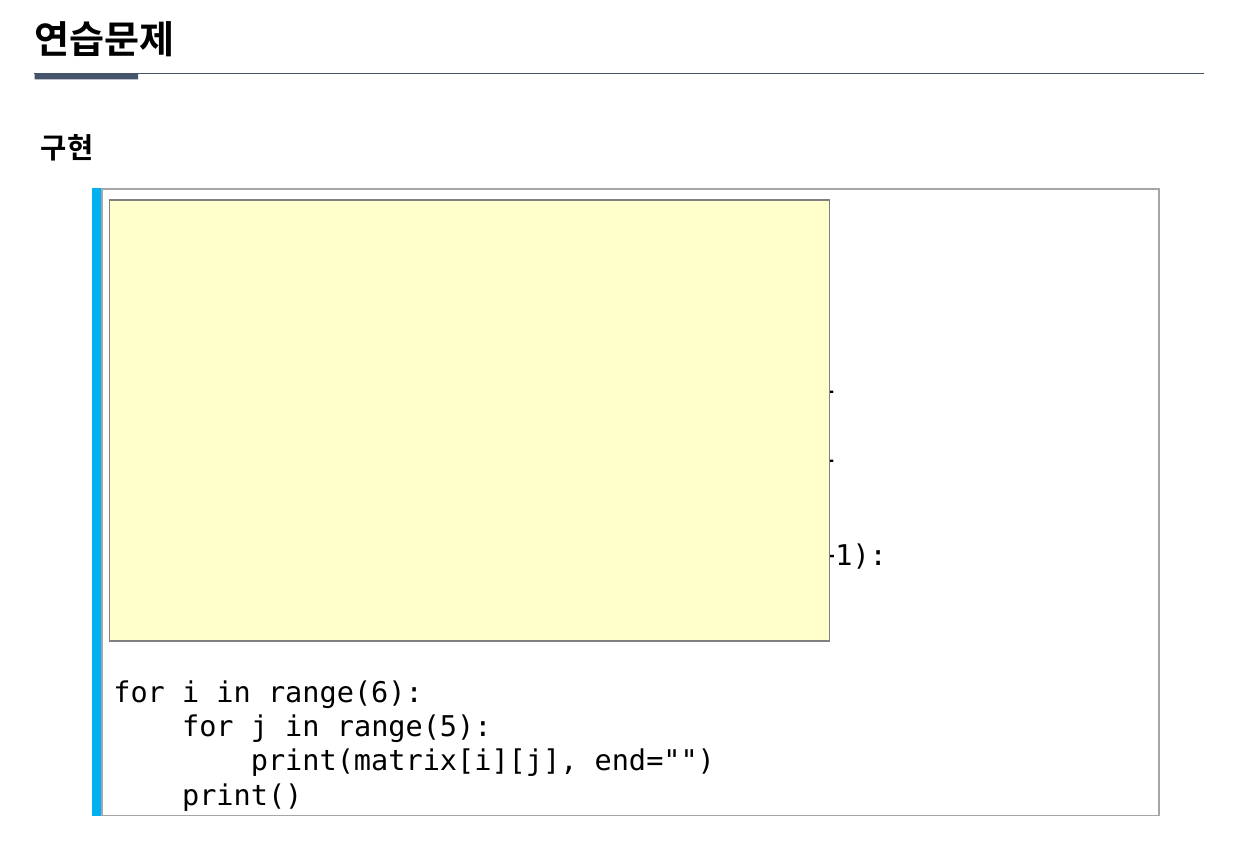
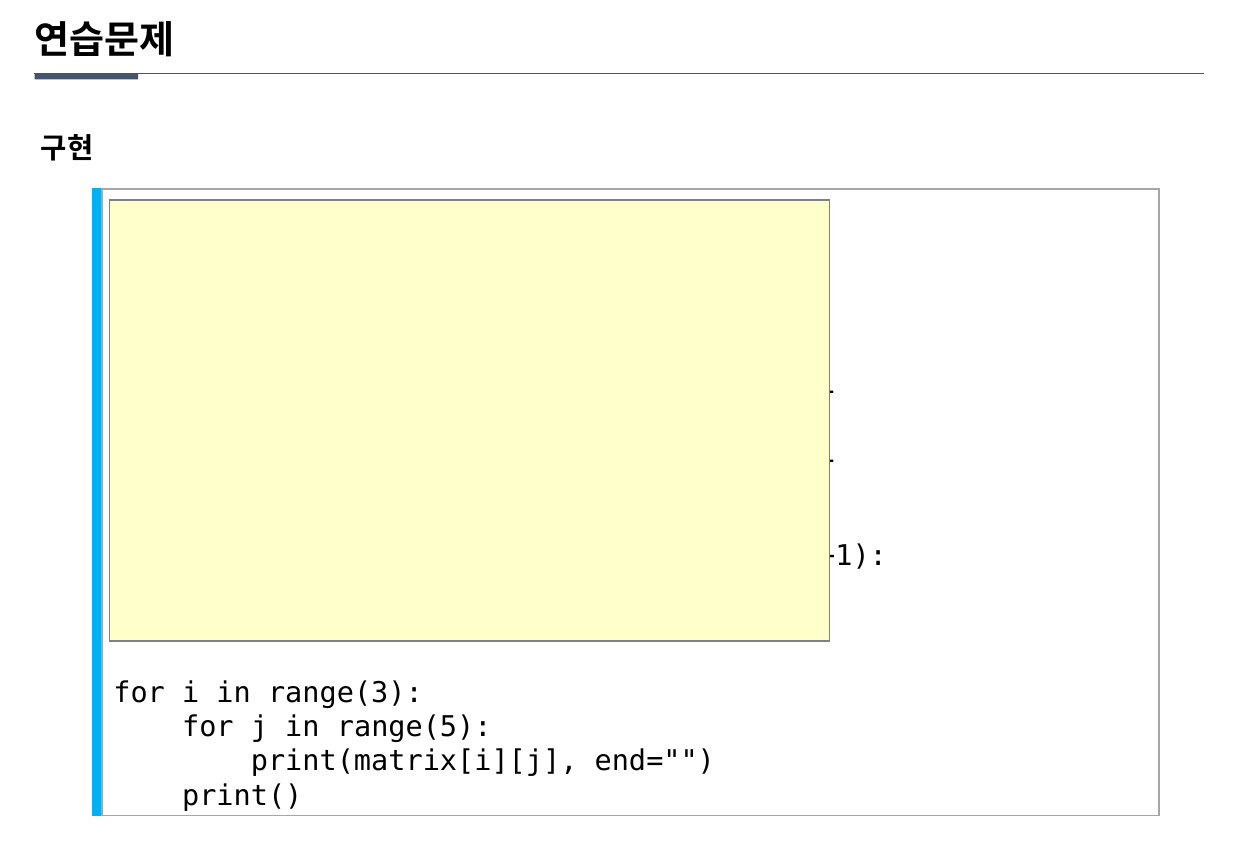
range(6: range(6 -> range(3
